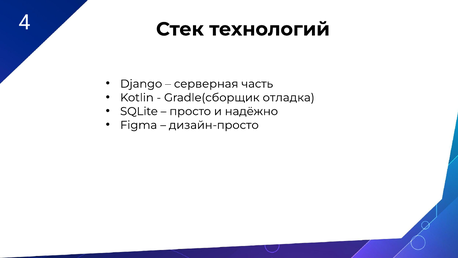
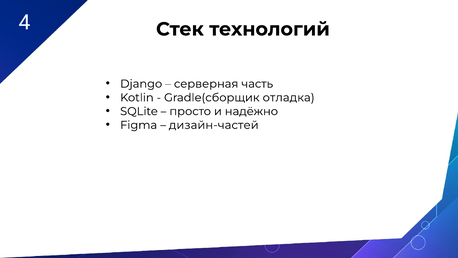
дизайн-просто: дизайн-просто -> дизайн-частей
